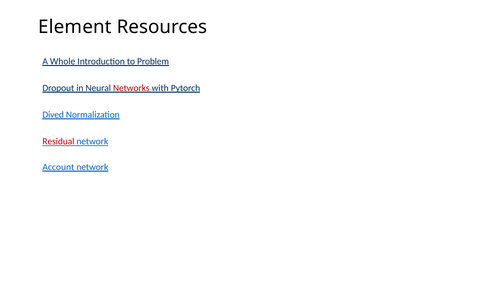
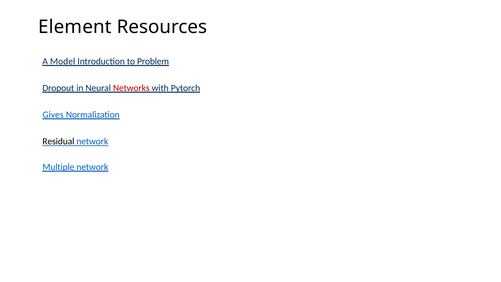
Whole: Whole -> Model
Dived: Dived -> Gives
Residual colour: red -> black
Account: Account -> Multiple
